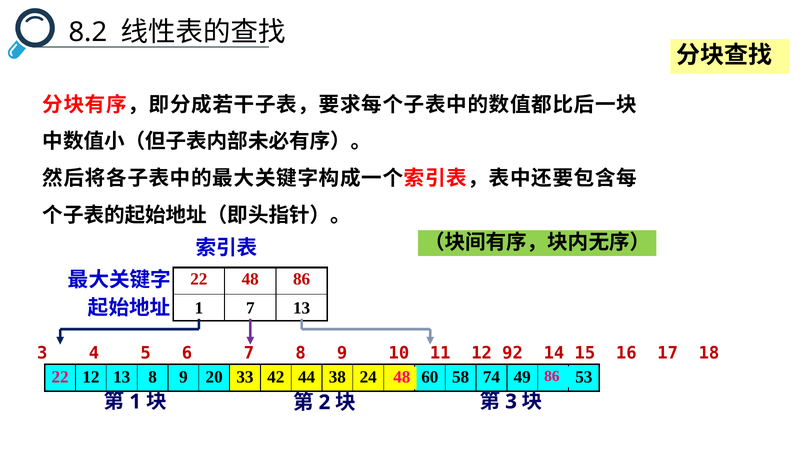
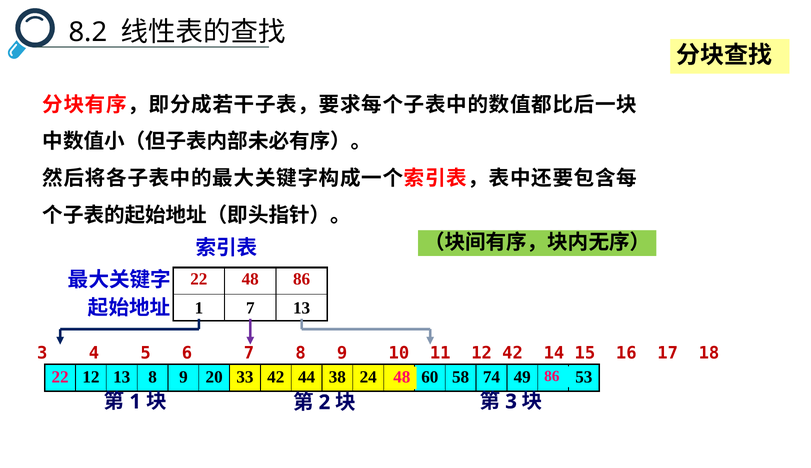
12 92: 92 -> 42
